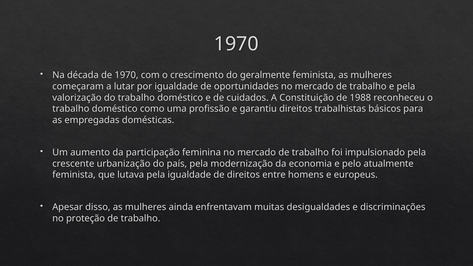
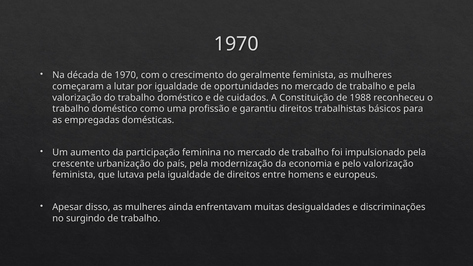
pelo atualmente: atualmente -> valorização
proteção: proteção -> surgindo
